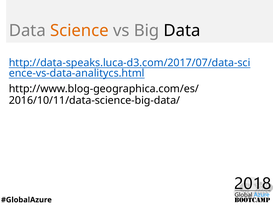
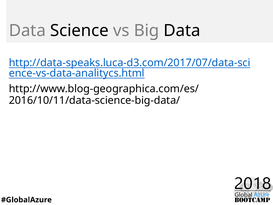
Science colour: orange -> black
